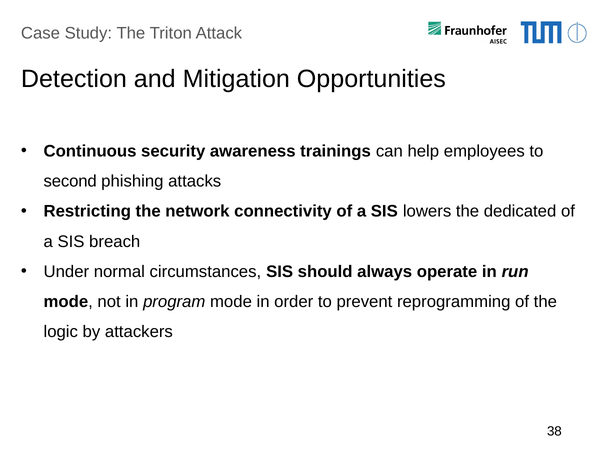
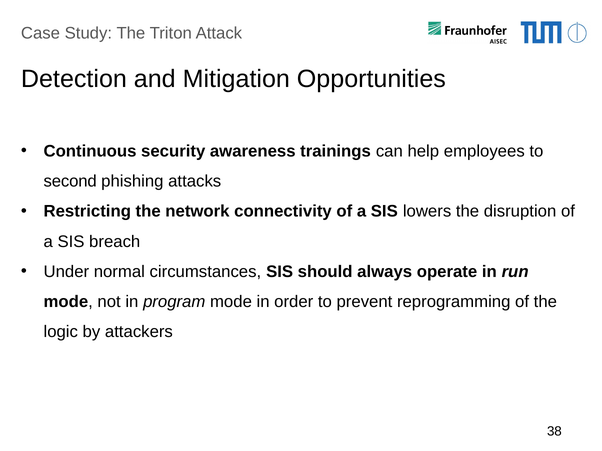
dedicated: dedicated -> disruption
